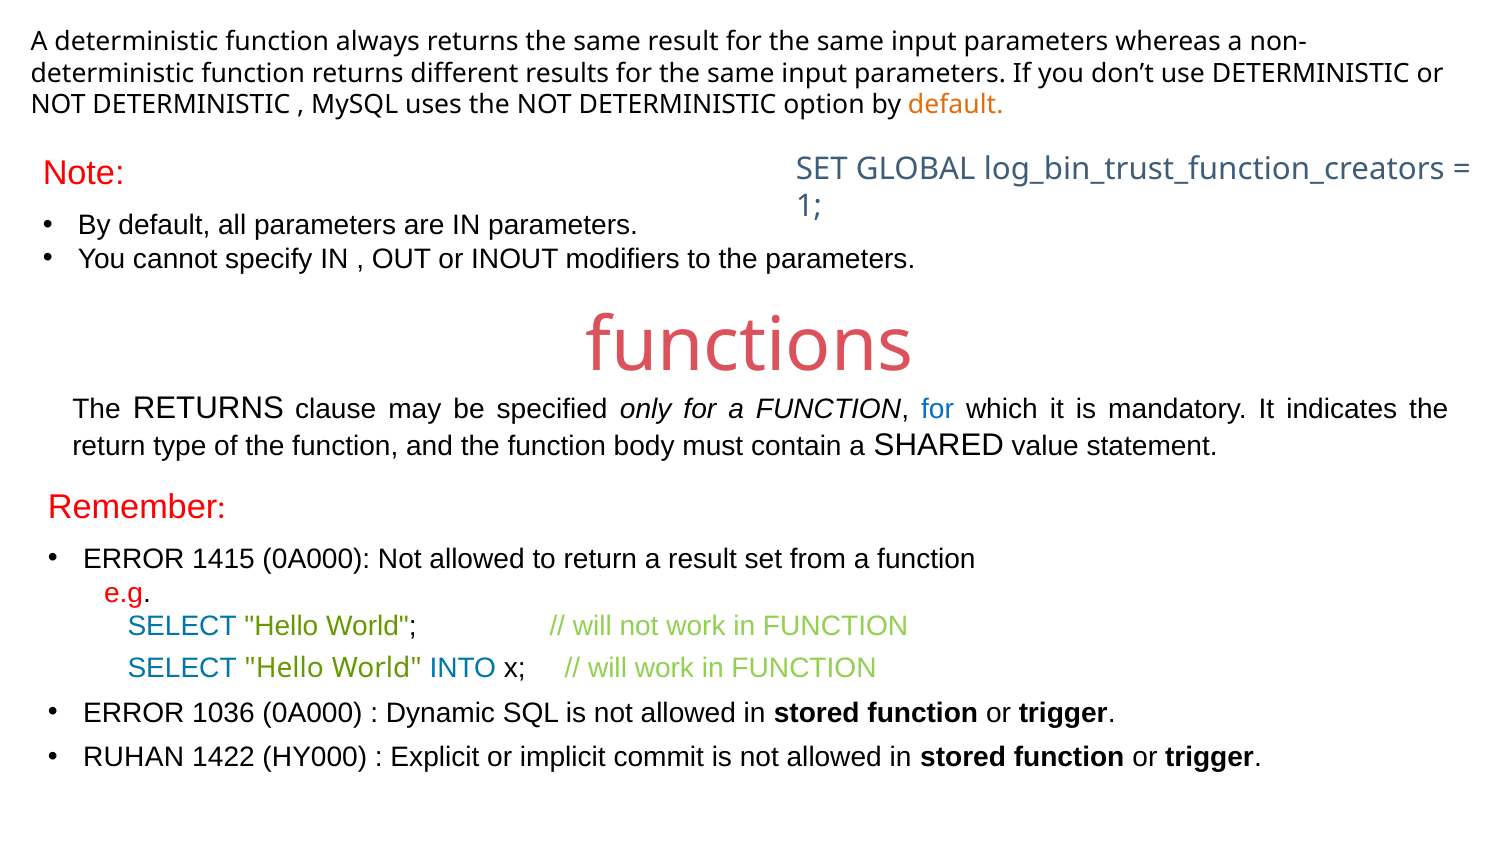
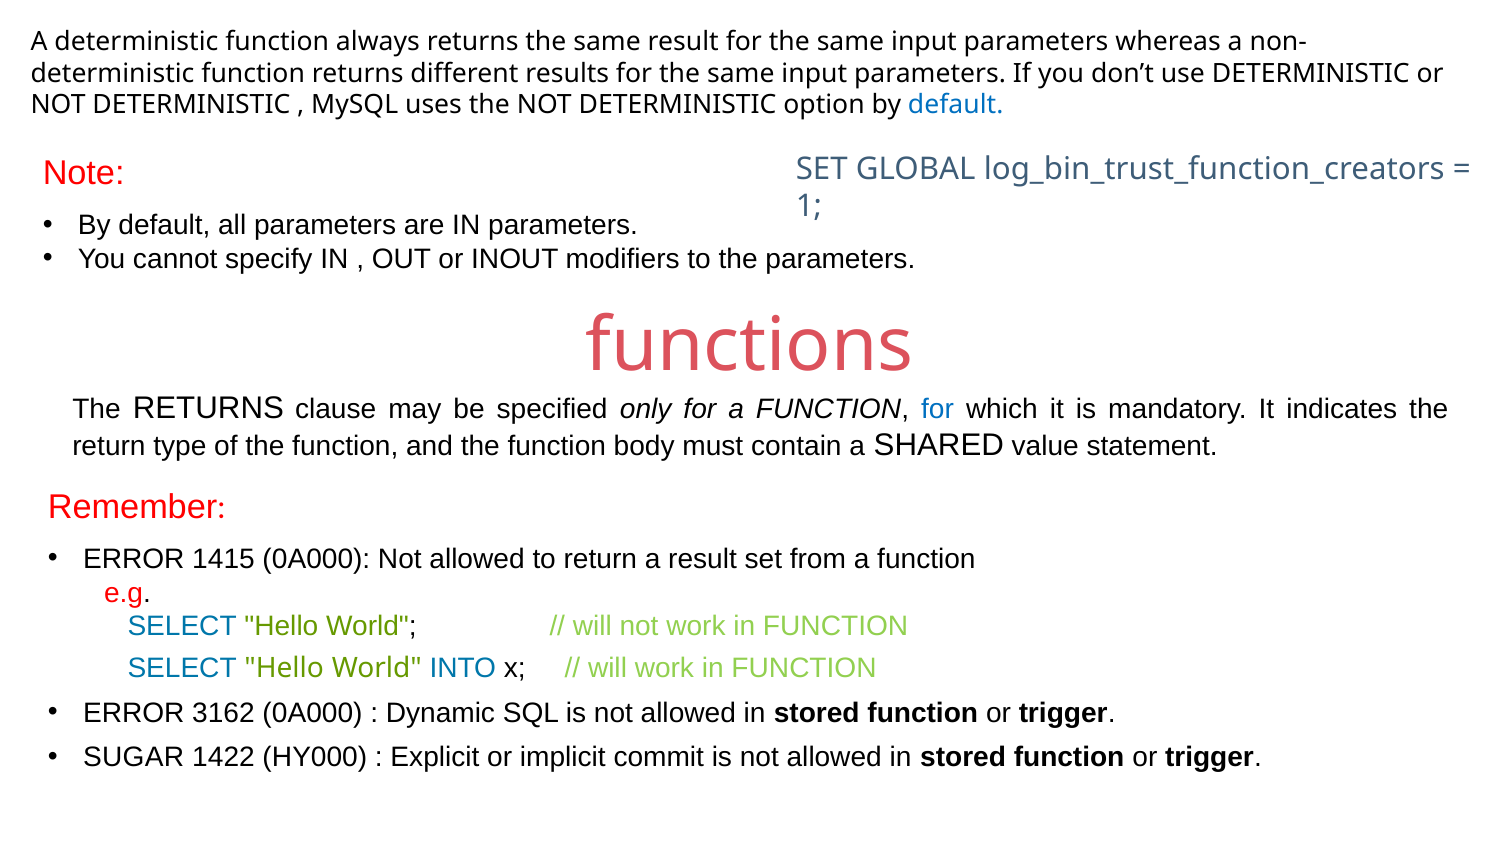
default at (956, 105) colour: orange -> blue
1036: 1036 -> 3162
RUHAN: RUHAN -> SUGAR
